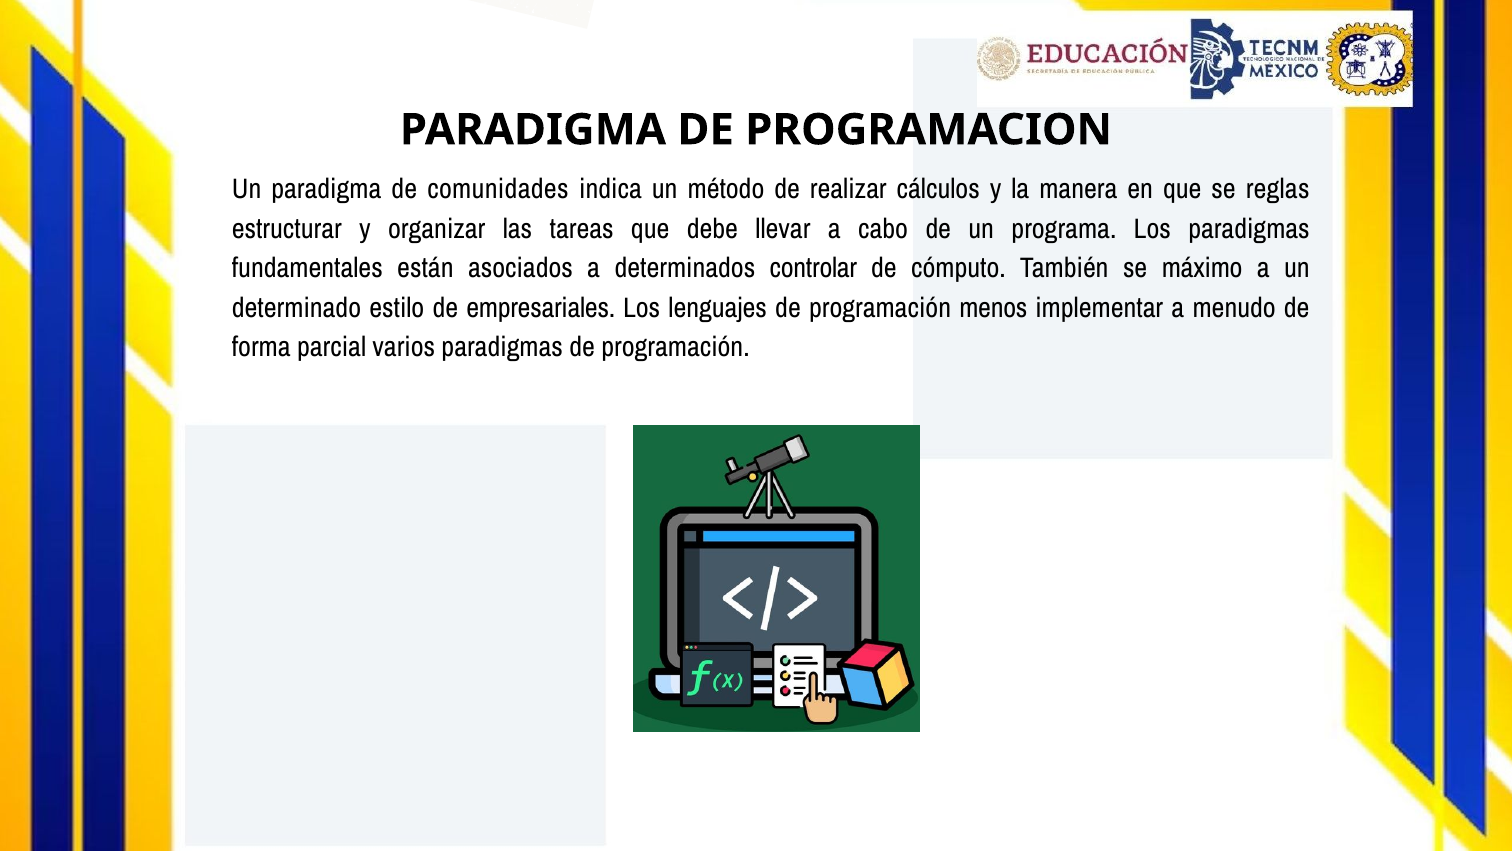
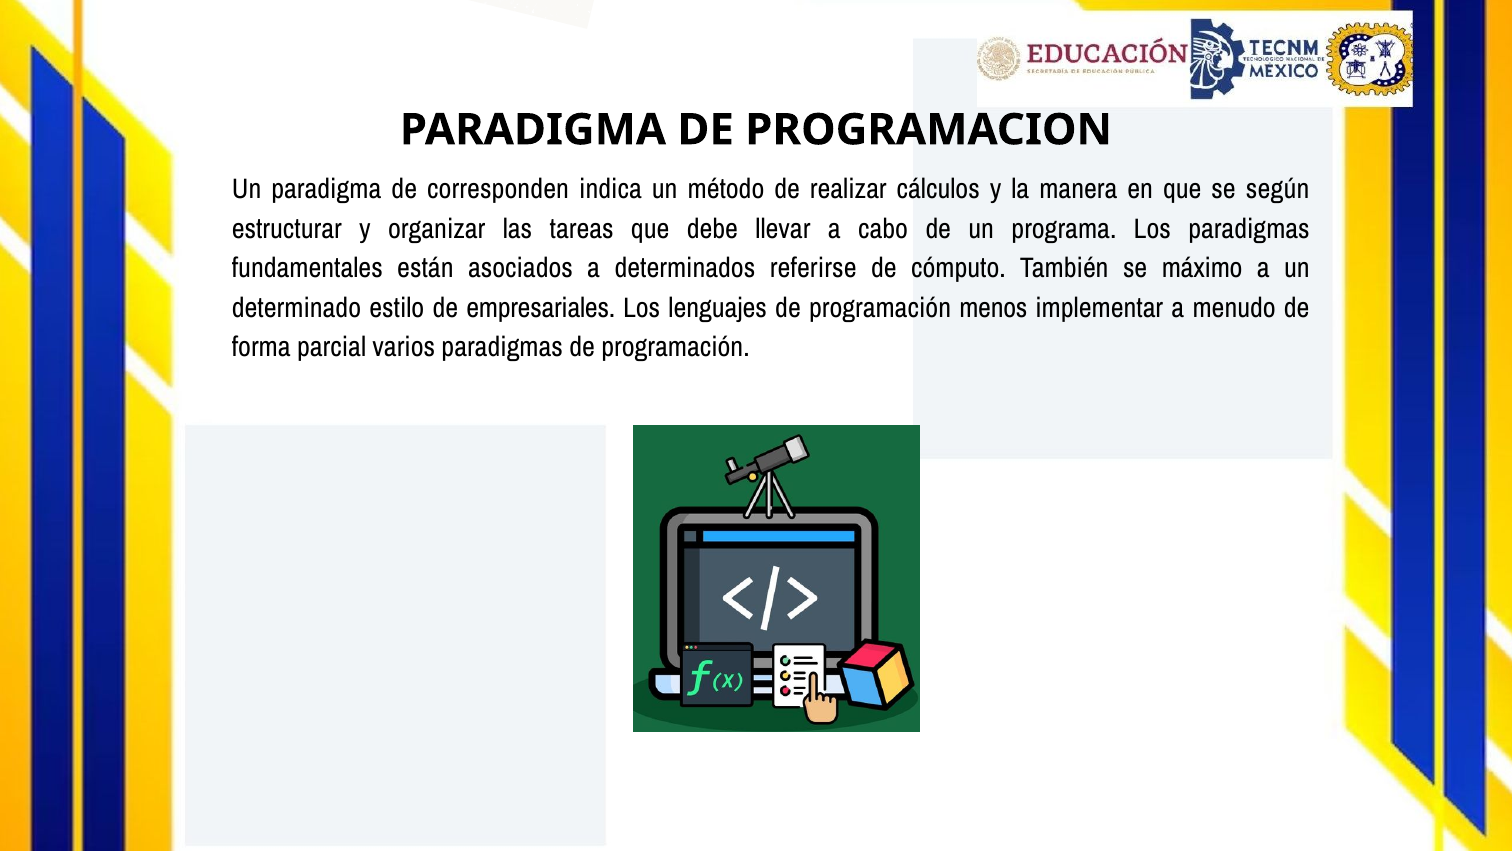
comunidades: comunidades -> corresponden
reglas: reglas -> según
controlar: controlar -> referirse
